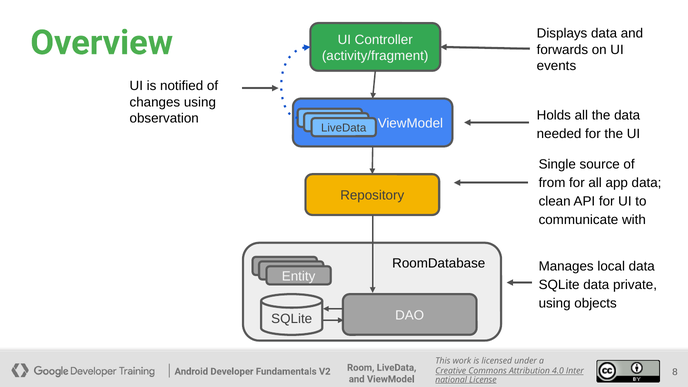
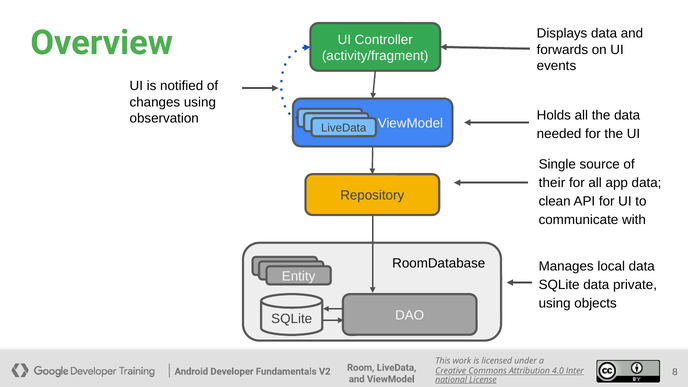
from: from -> their
